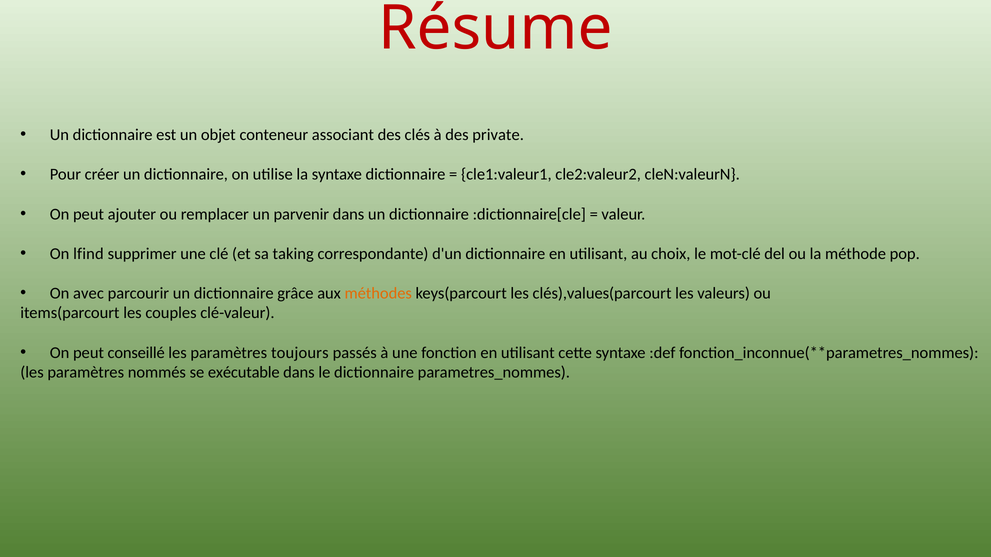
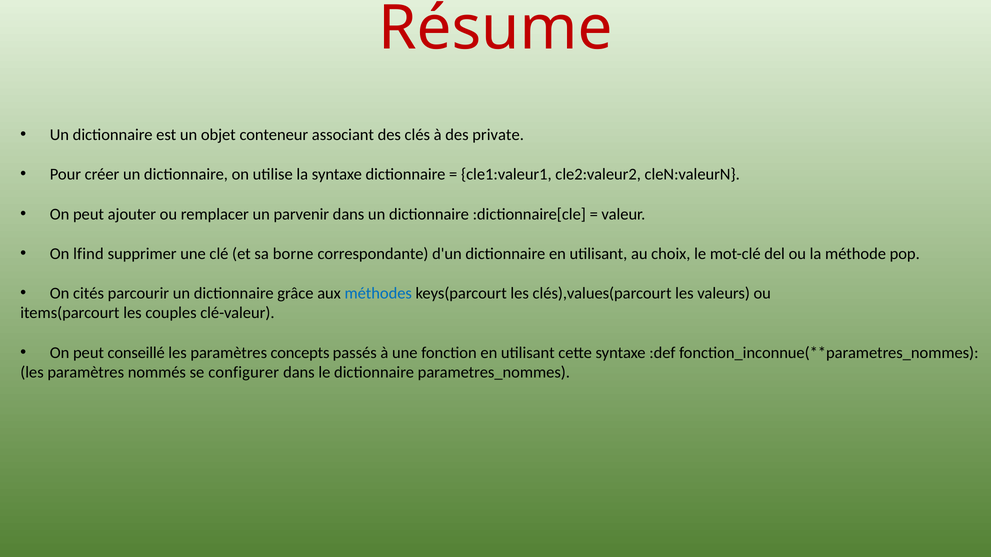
taking: taking -> borne
avec: avec -> cités
méthodes colour: orange -> blue
toujours: toujours -> concepts
exécutable: exécutable -> configurer
